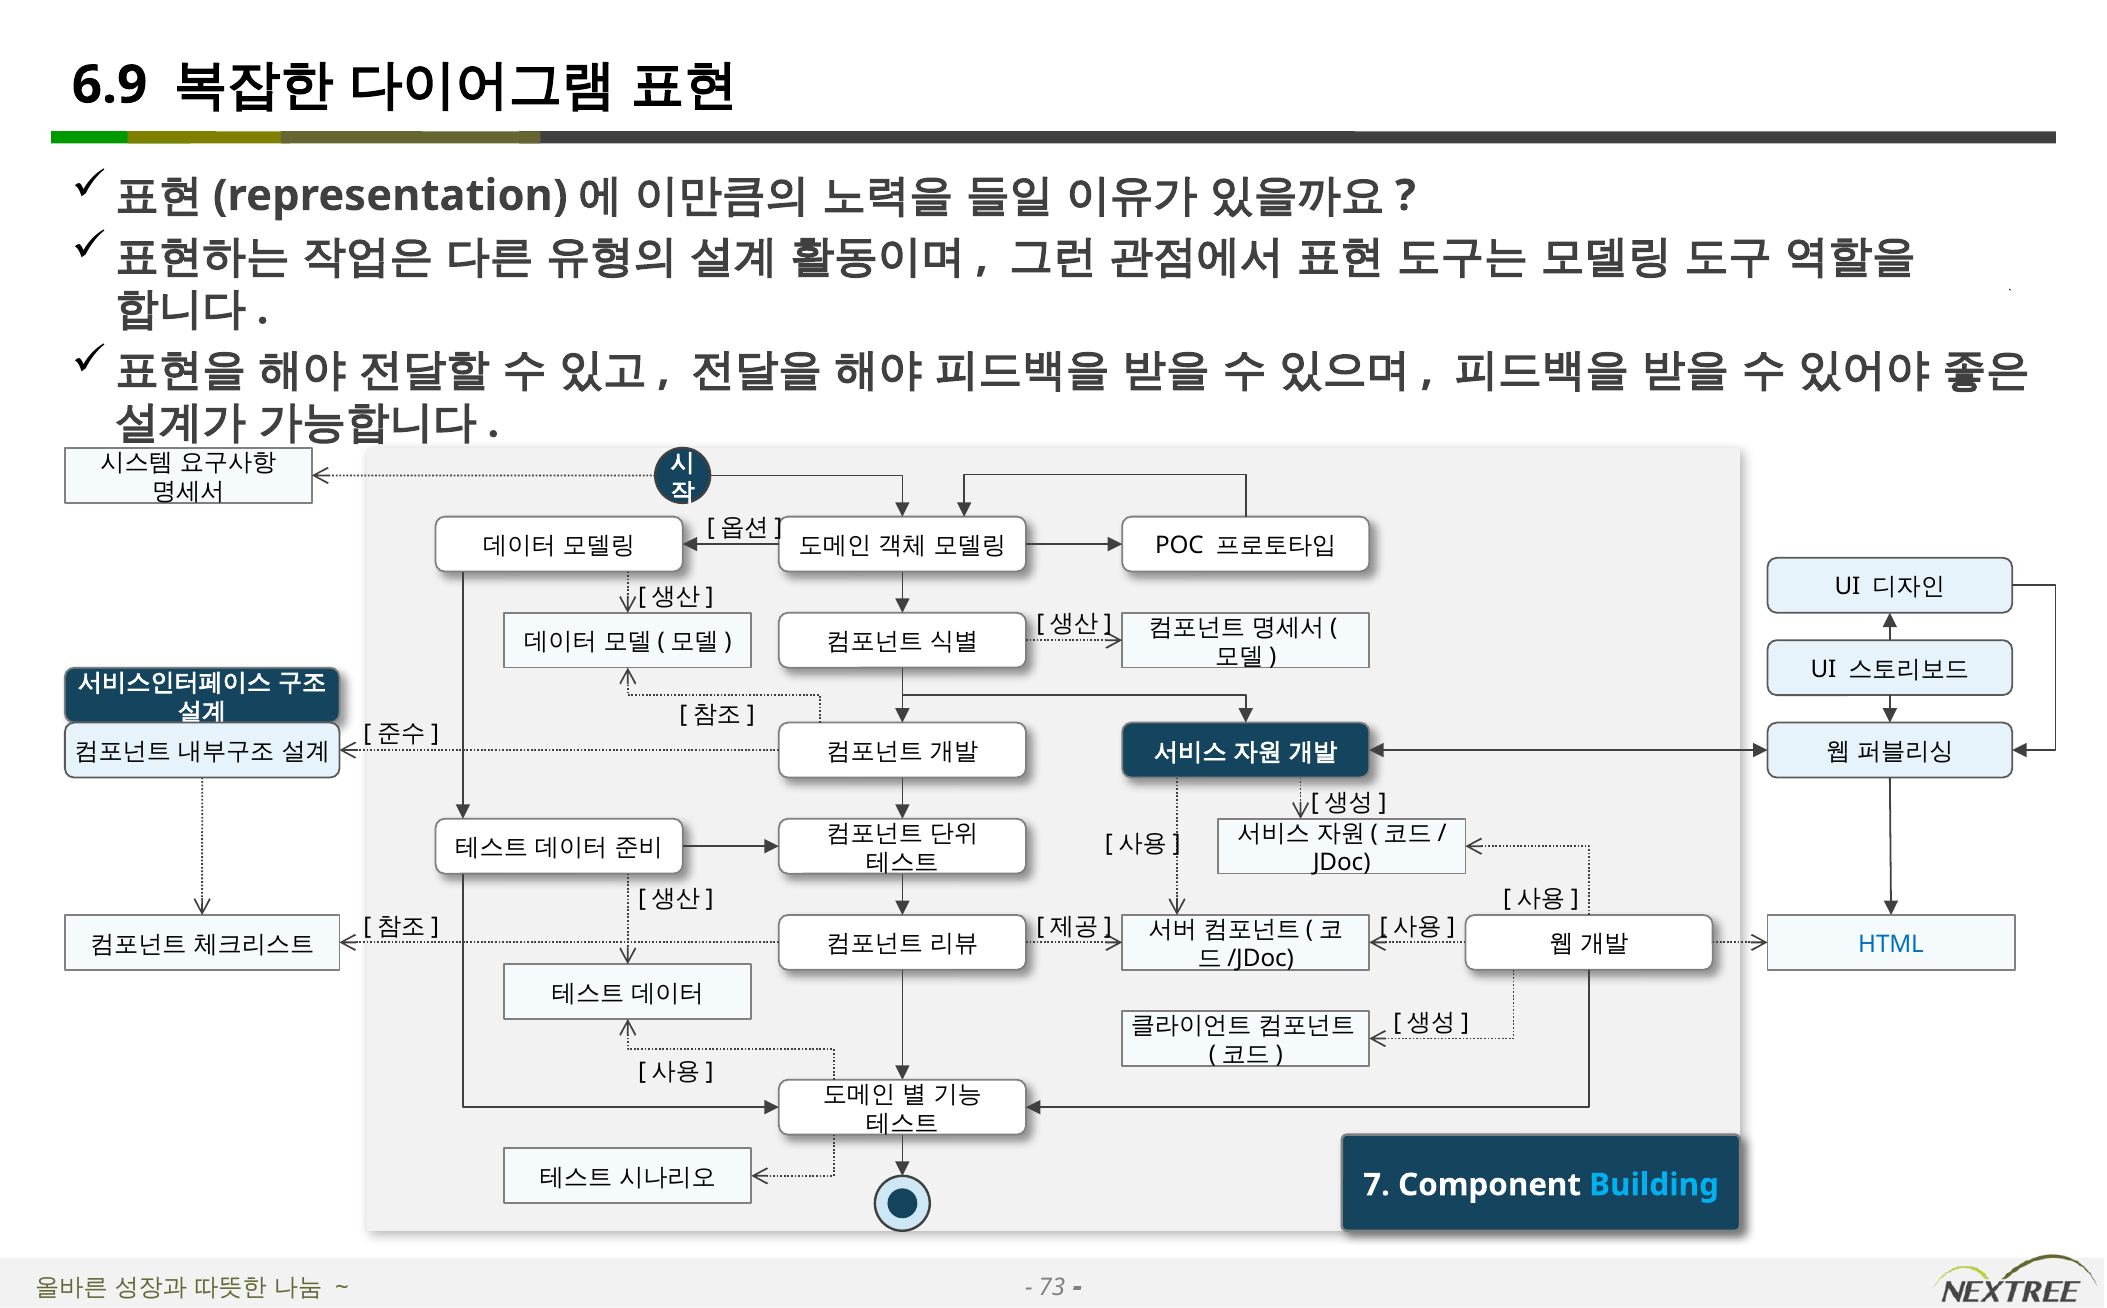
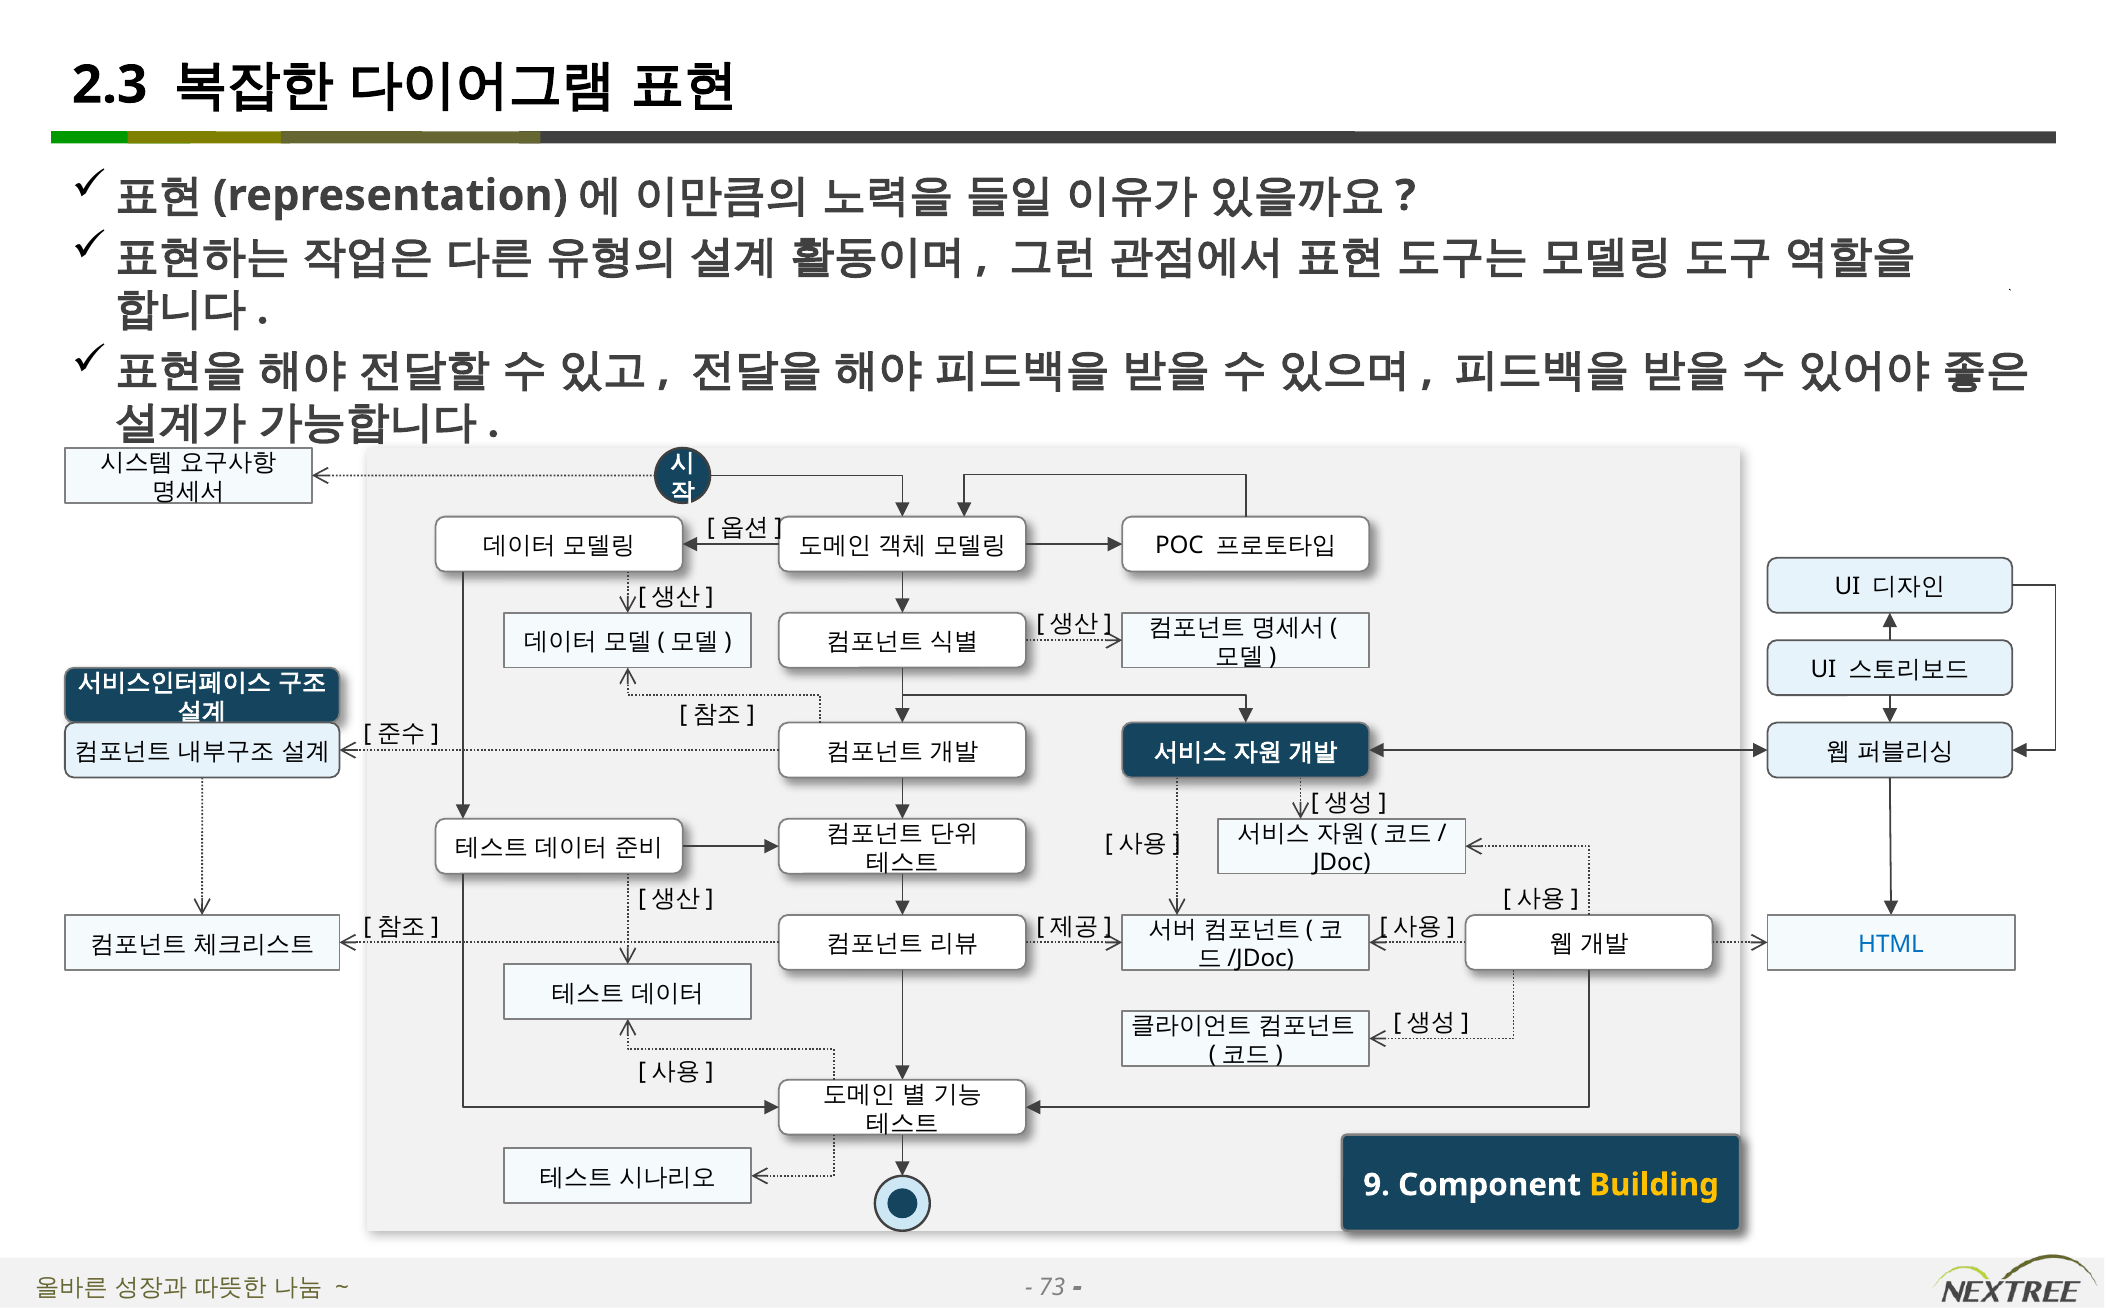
6.9: 6.9 -> 2.3
7: 7 -> 9
Building colour: light blue -> yellow
